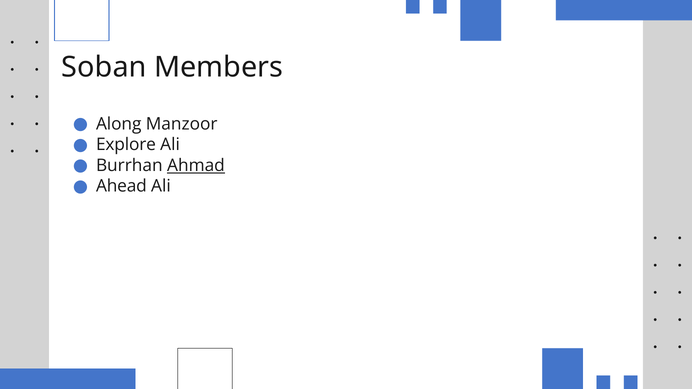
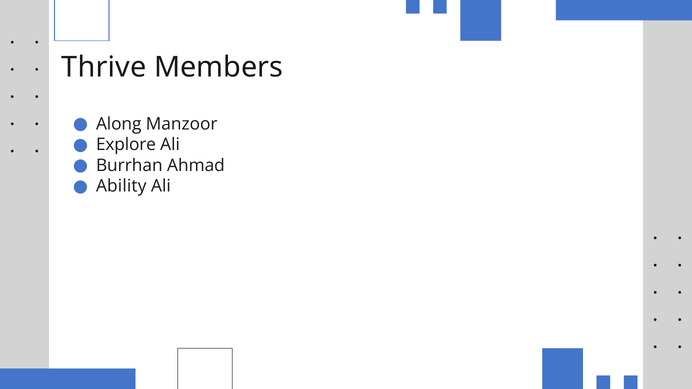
Soban: Soban -> Thrive
Ahmad underline: present -> none
Ahead: Ahead -> Ability
